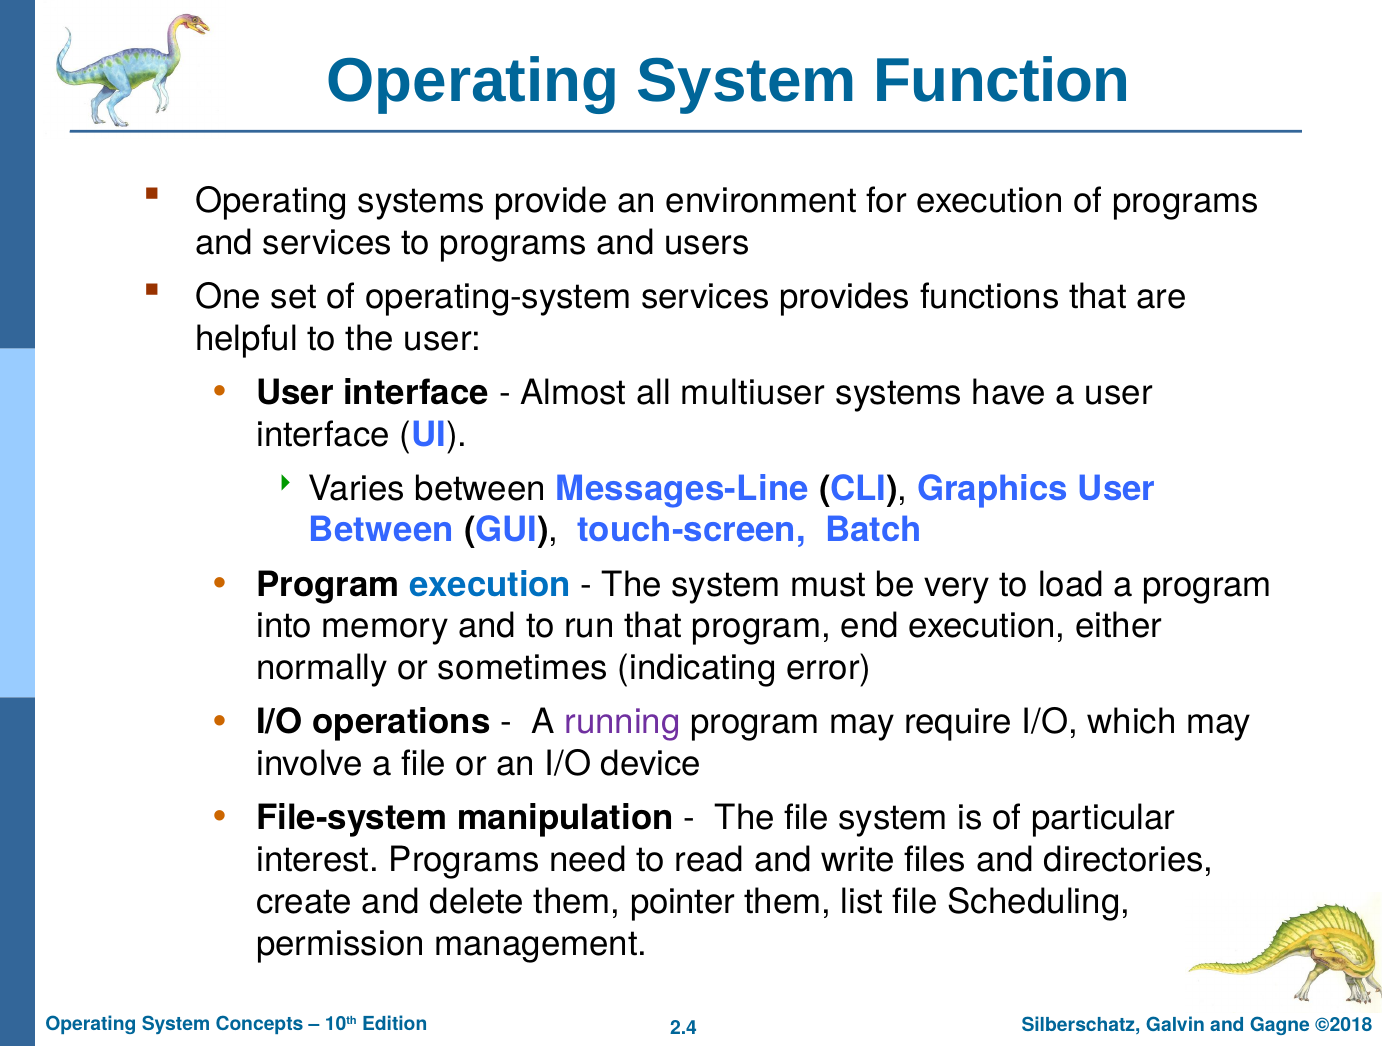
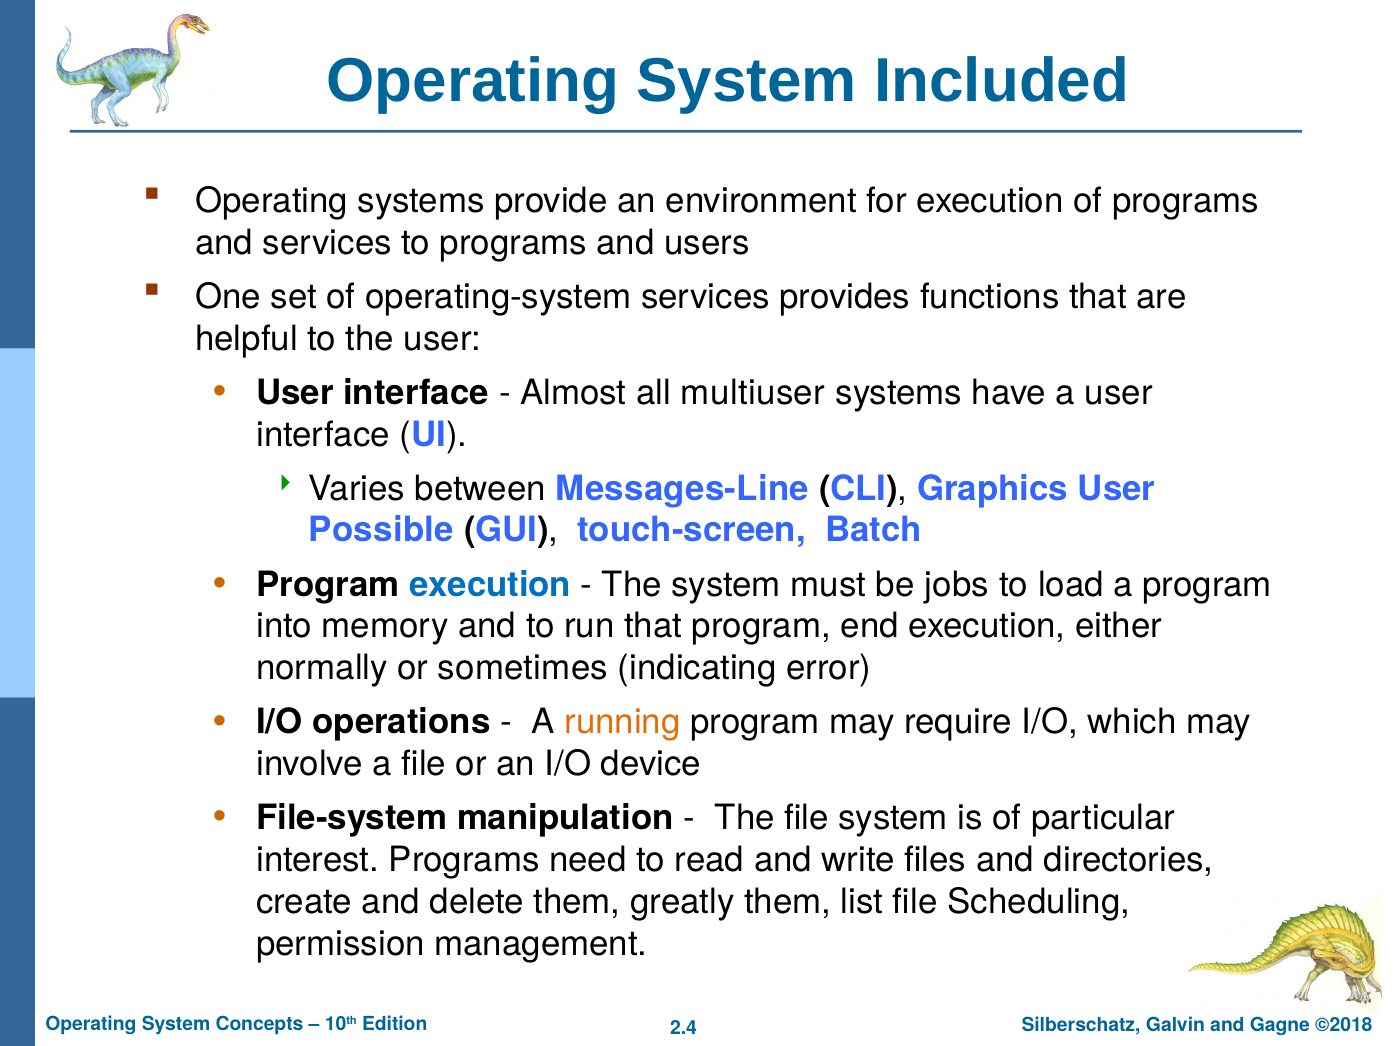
Function: Function -> Included
Between at (381, 531): Between -> Possible
very: very -> jobs
running colour: purple -> orange
pointer: pointer -> greatly
